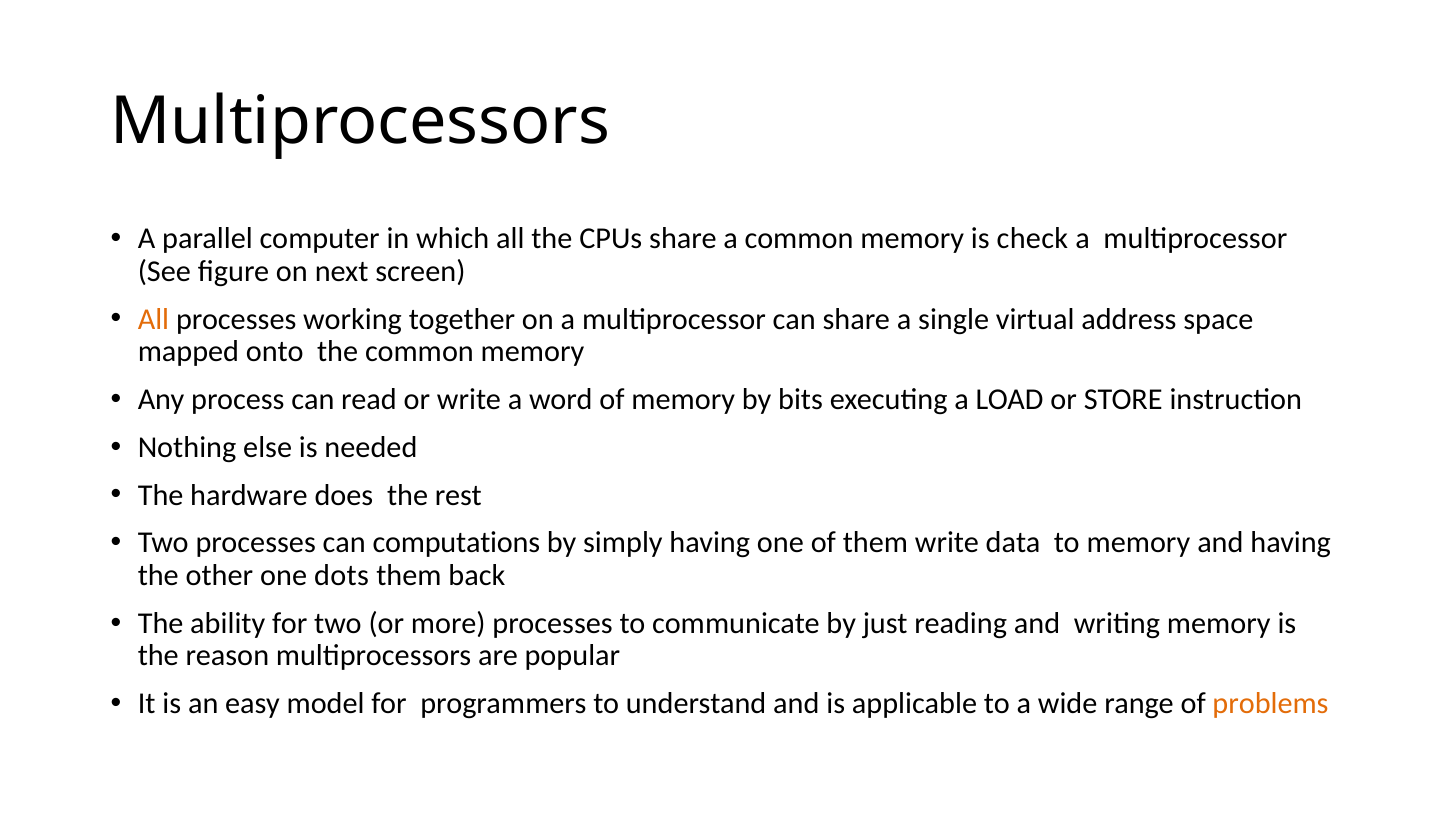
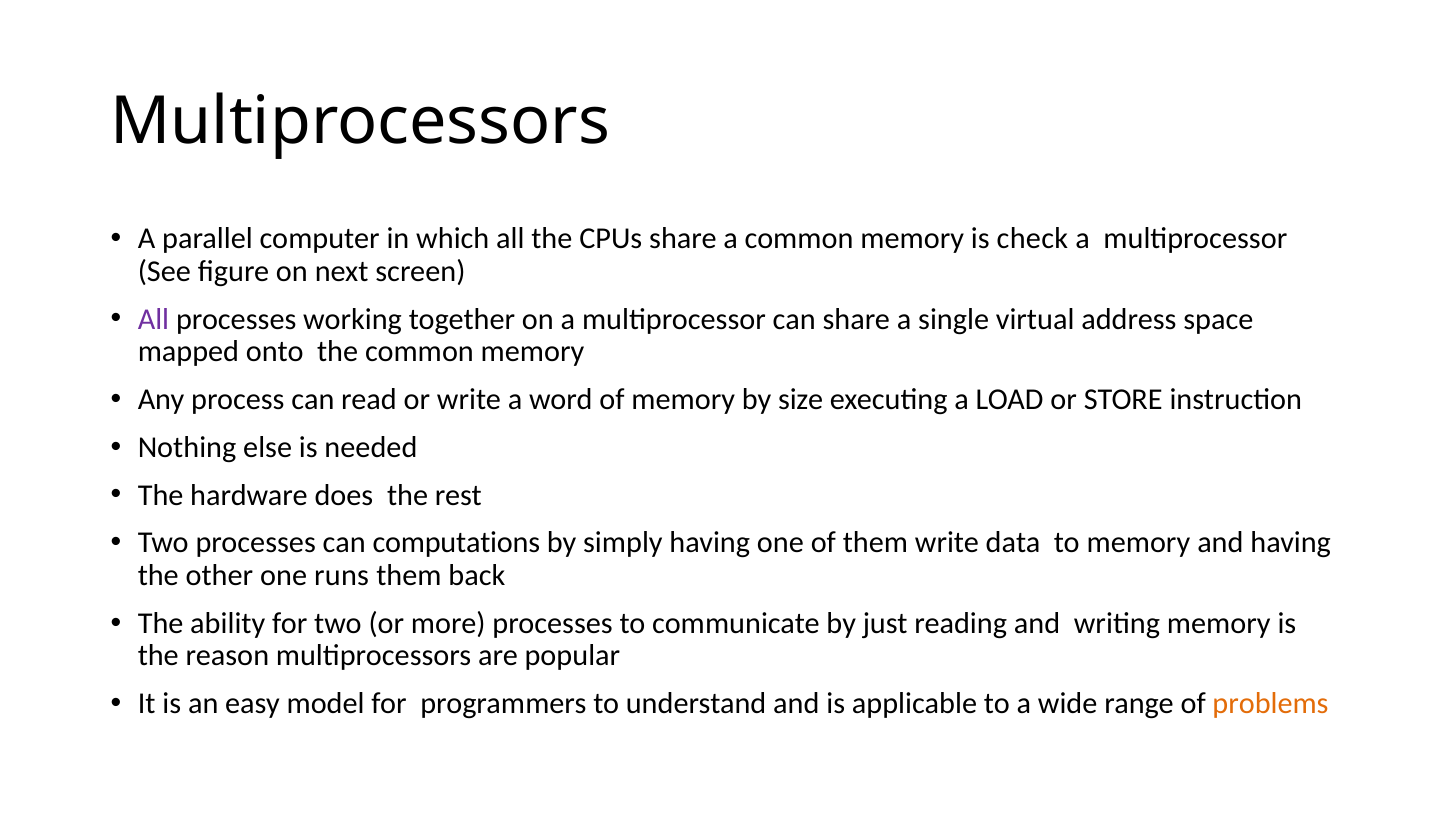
All at (153, 319) colour: orange -> purple
bits: bits -> size
dots: dots -> runs
